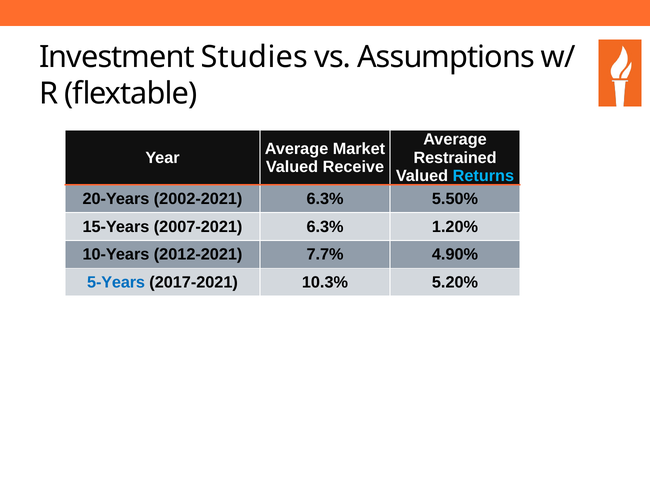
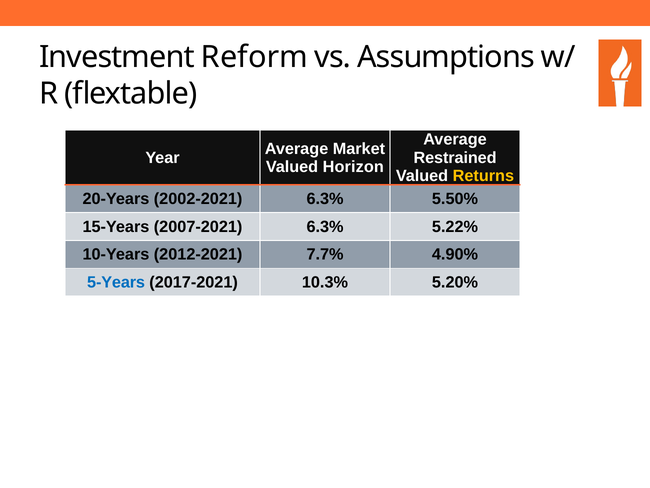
Studies: Studies -> Reform
Receive: Receive -> Horizon
Returns colour: light blue -> yellow
1.20%: 1.20% -> 5.22%
